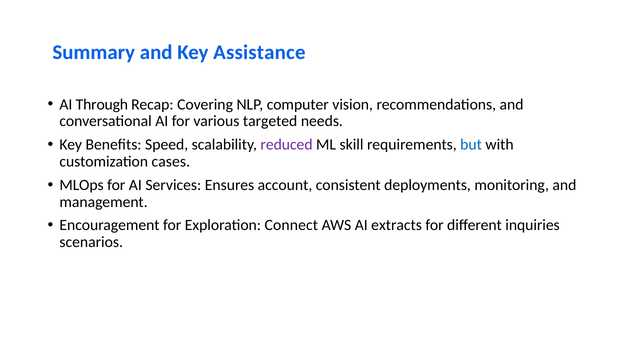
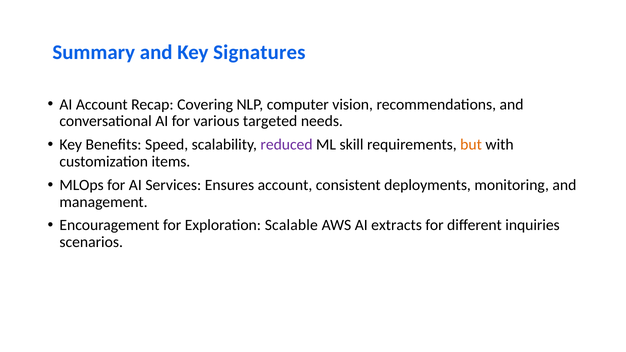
Assistance: Assistance -> Signatures
AI Through: Through -> Account
but colour: blue -> orange
cases: cases -> items
Connect: Connect -> Scalable
